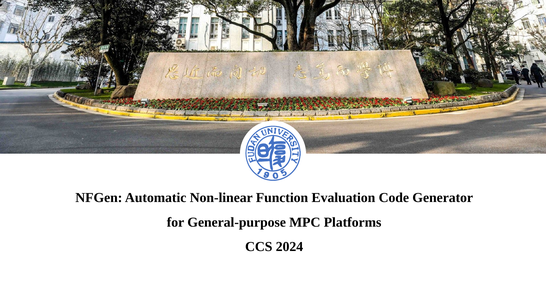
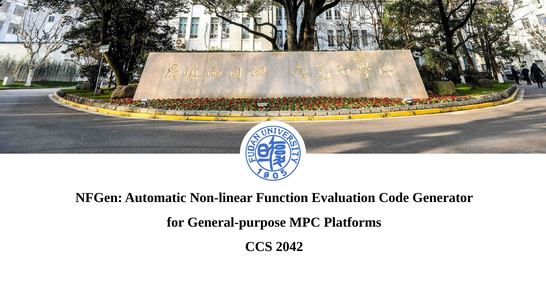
2024: 2024 -> 2042
